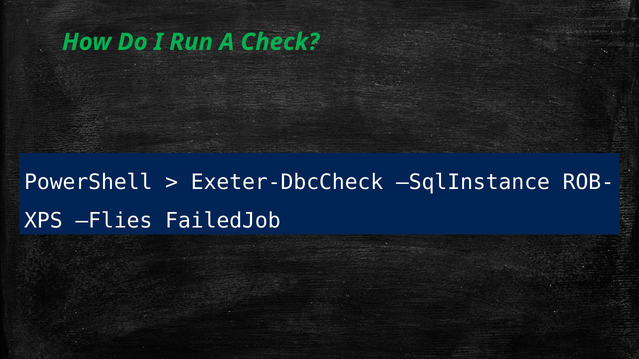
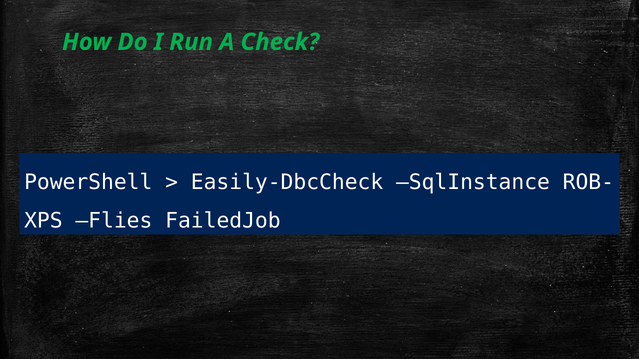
Exeter-DbcCheck: Exeter-DbcCheck -> Easily-DbcCheck
